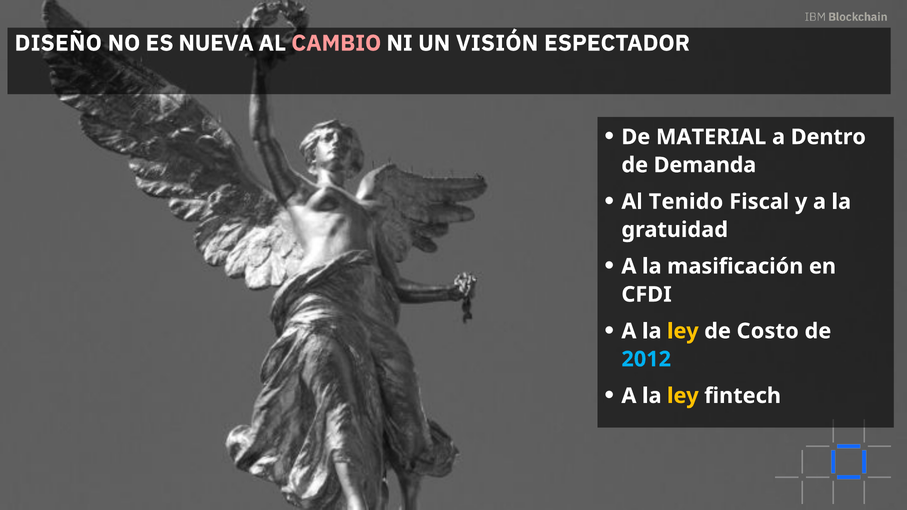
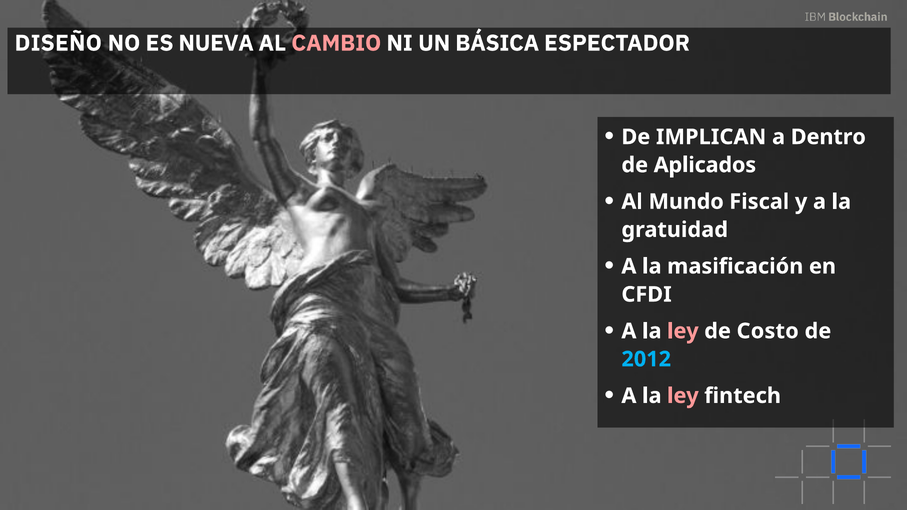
VISIÓN: VISIÓN -> BÁSICA
MATERIAL: MATERIAL -> IMPLICAN
Demanda: Demanda -> Aplicados
Tenido: Tenido -> Mundo
ley at (683, 331) colour: yellow -> pink
ley at (683, 396) colour: yellow -> pink
